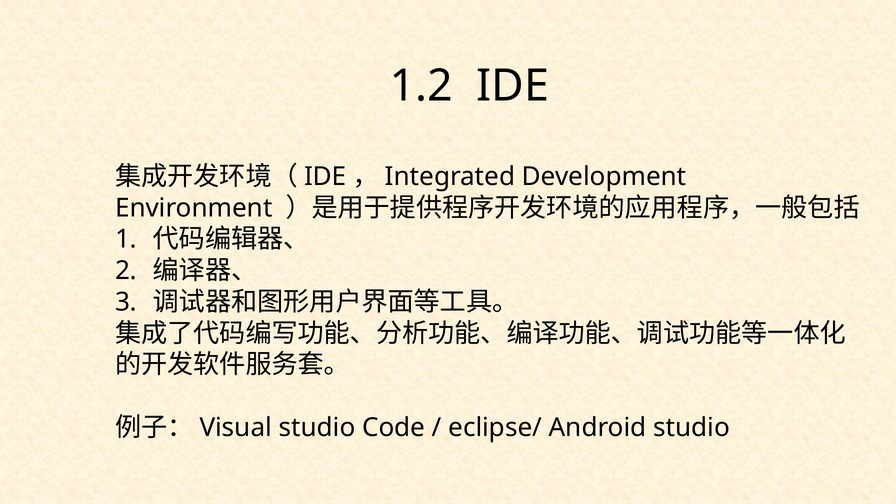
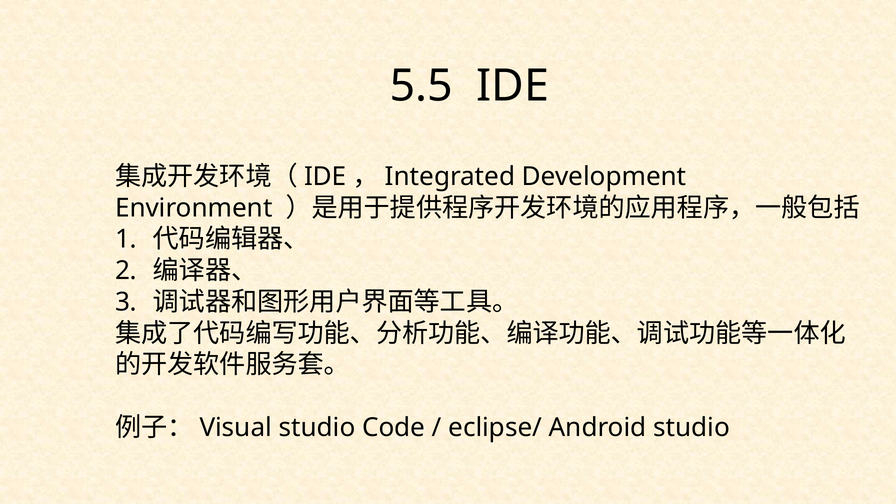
1.2: 1.2 -> 5.5
